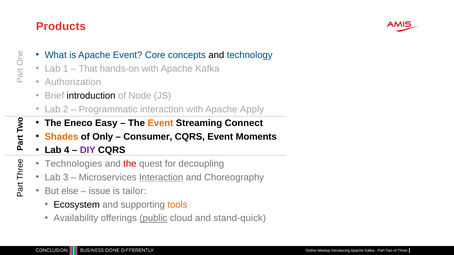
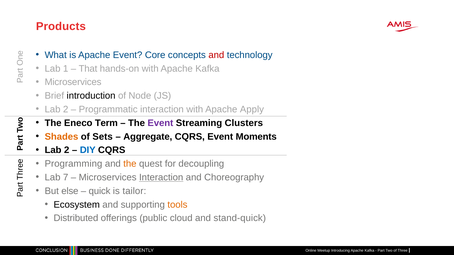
and at (216, 55) colour: black -> red
Authorization at (73, 82): Authorization -> Microservices
Easy: Easy -> Term
Event at (160, 123) colour: orange -> purple
Connect: Connect -> Clusters
Only: Only -> Sets
Consumer: Consumer -> Aggregate
4 at (67, 150): 4 -> 2
DIY colour: purple -> blue
Technologies: Technologies -> Programming
the at (130, 164) colour: red -> orange
3: 3 -> 7
issue: issue -> quick
Availability: Availability -> Distributed
public underline: present -> none
